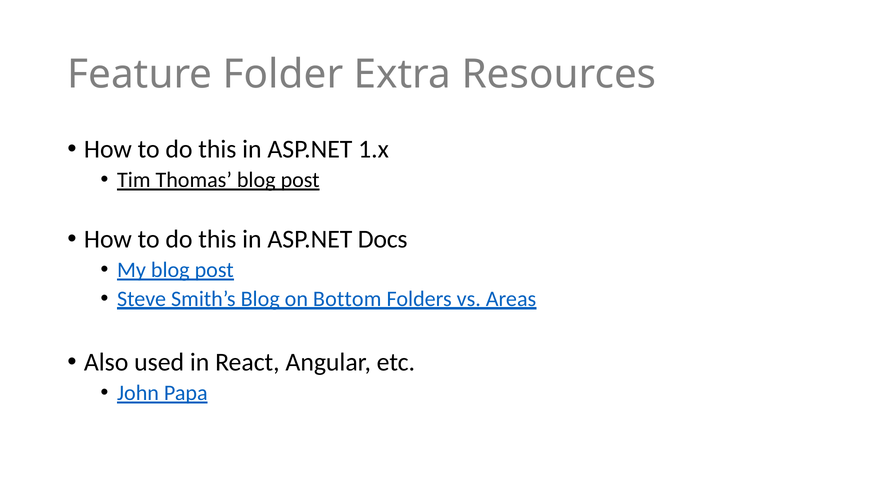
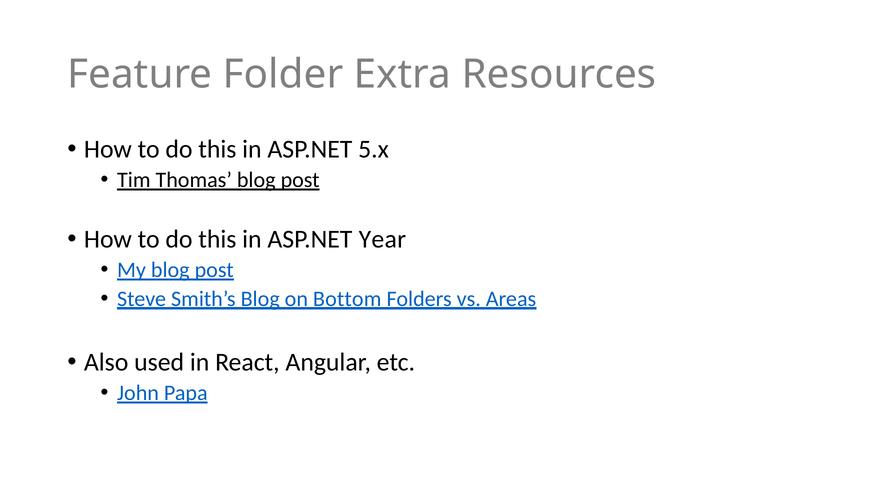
1.x: 1.x -> 5.x
Docs: Docs -> Year
